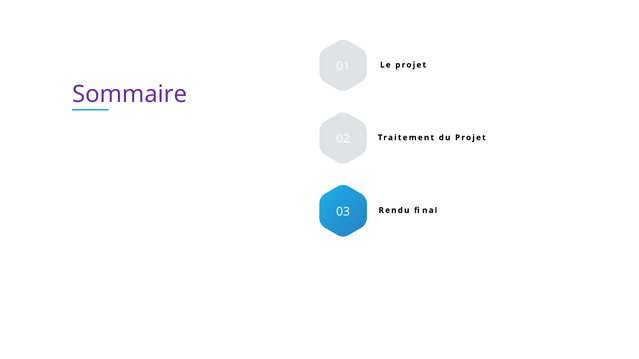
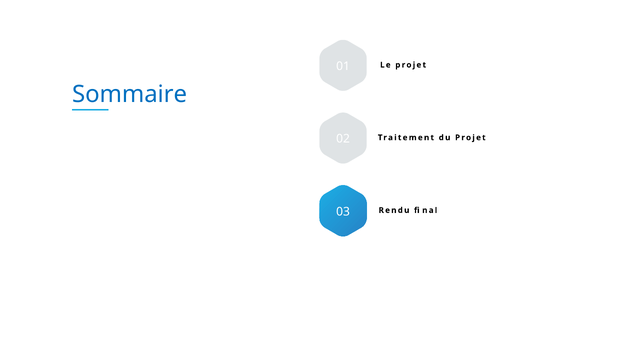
Sommaire colour: purple -> blue
